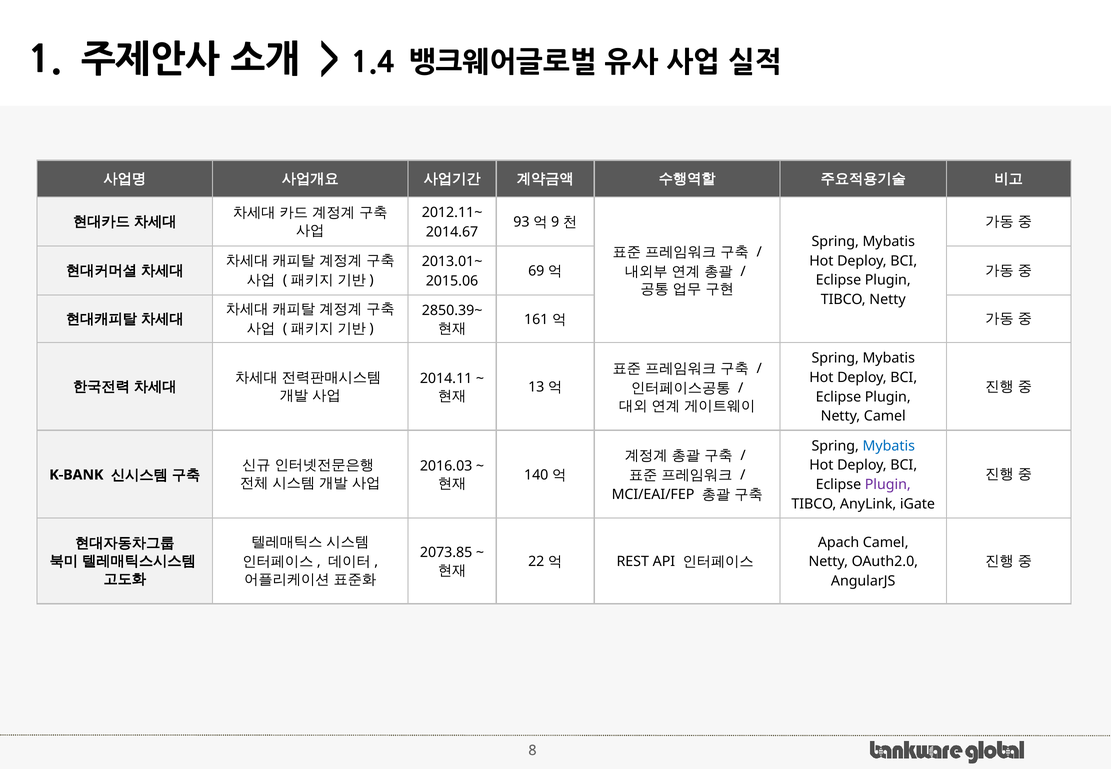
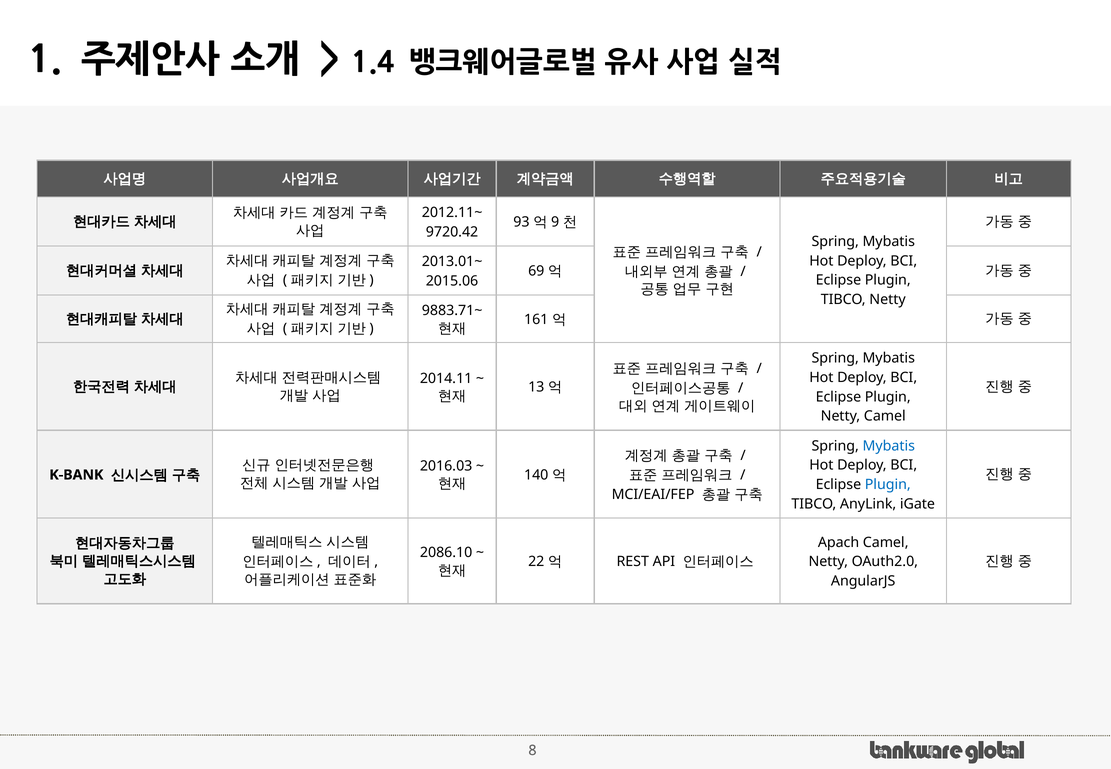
2014.67: 2014.67 -> 9720.42
2850.39~: 2850.39~ -> 9883.71~
Plugin at (888, 485) colour: purple -> blue
2073.85: 2073.85 -> 2086.10
